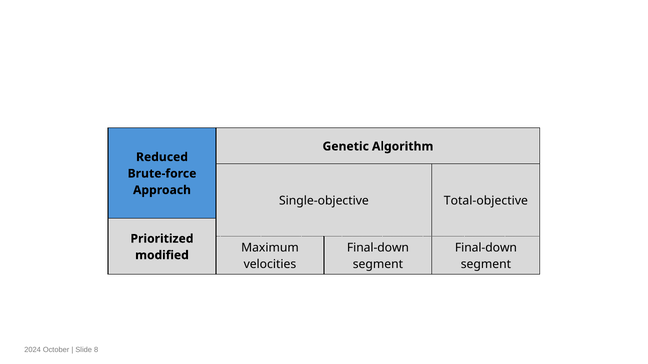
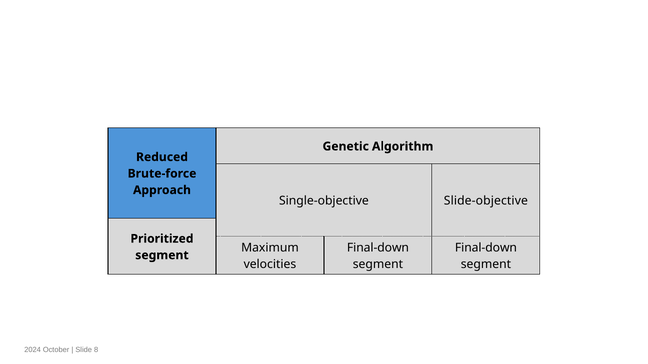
Total-objective: Total-objective -> Slide-objective
modified at (162, 256): modified -> segment
